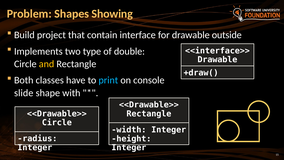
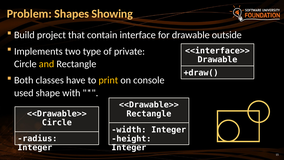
double: double -> private
print colour: light blue -> yellow
slide: slide -> used
